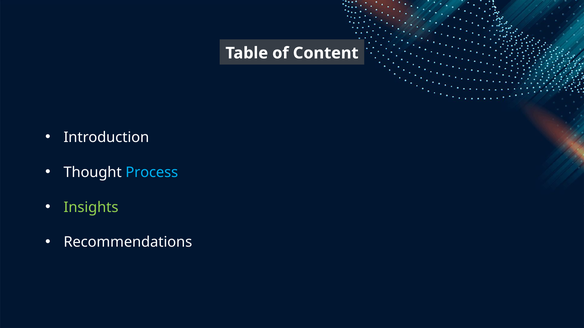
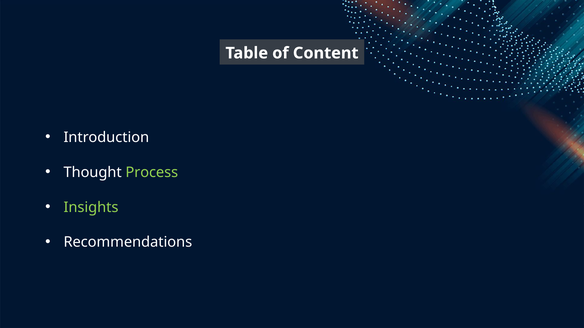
Process colour: light blue -> light green
